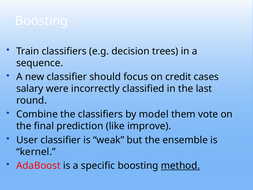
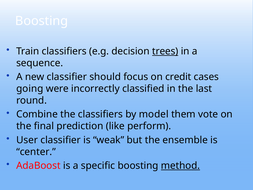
trees underline: none -> present
salary: salary -> going
improve: improve -> perform
kernel: kernel -> center
